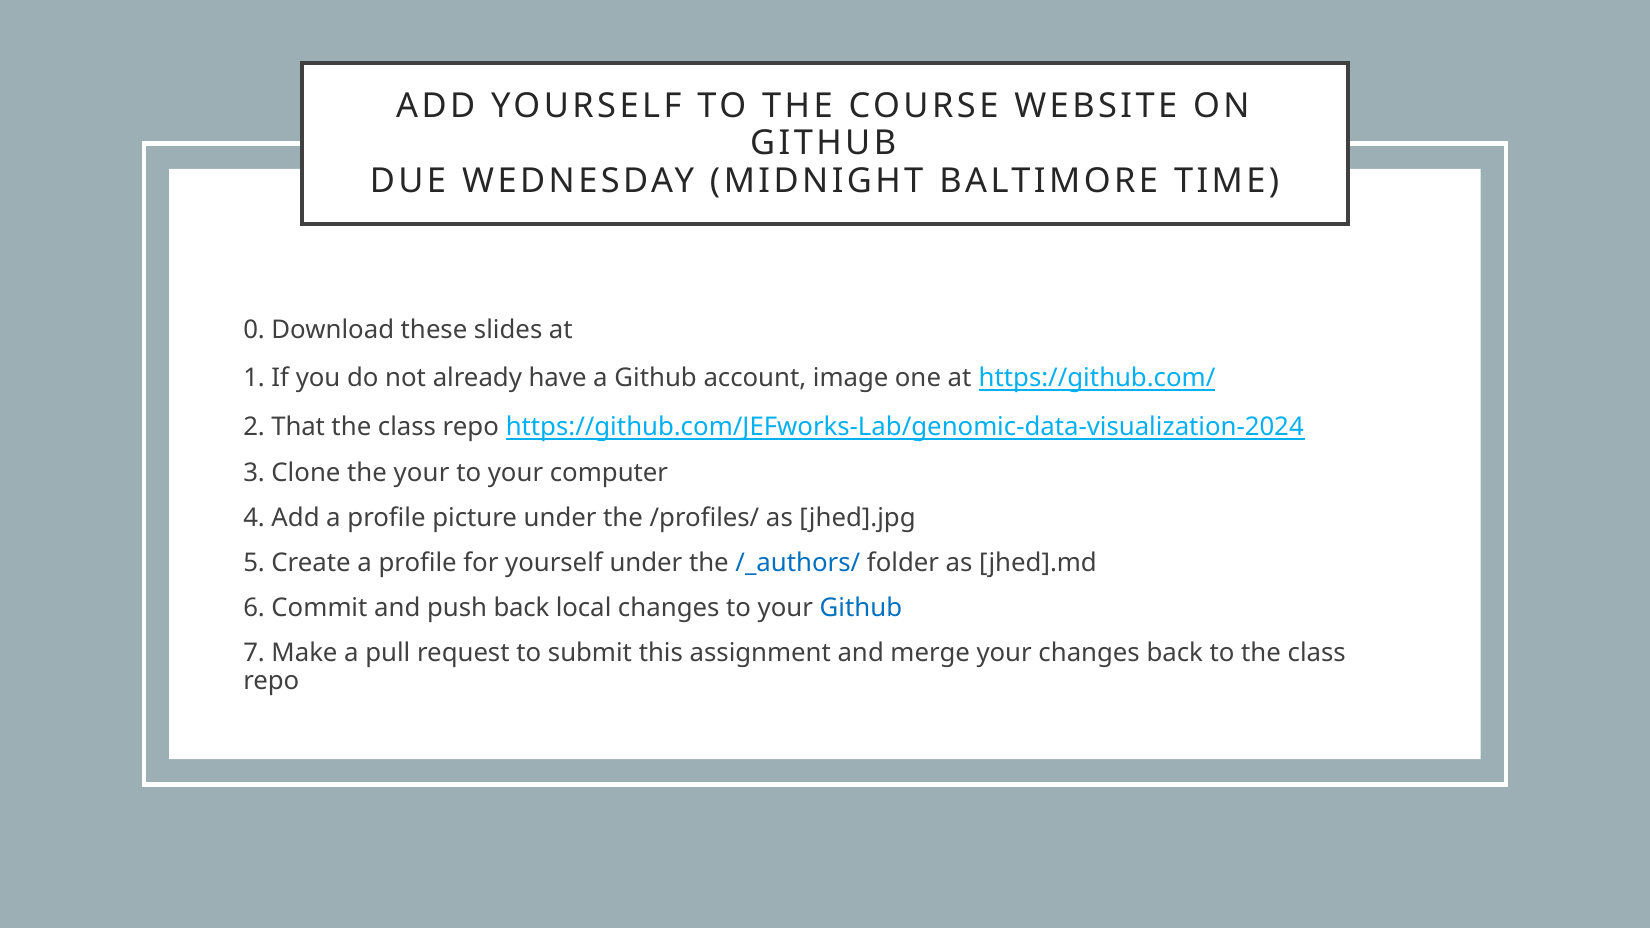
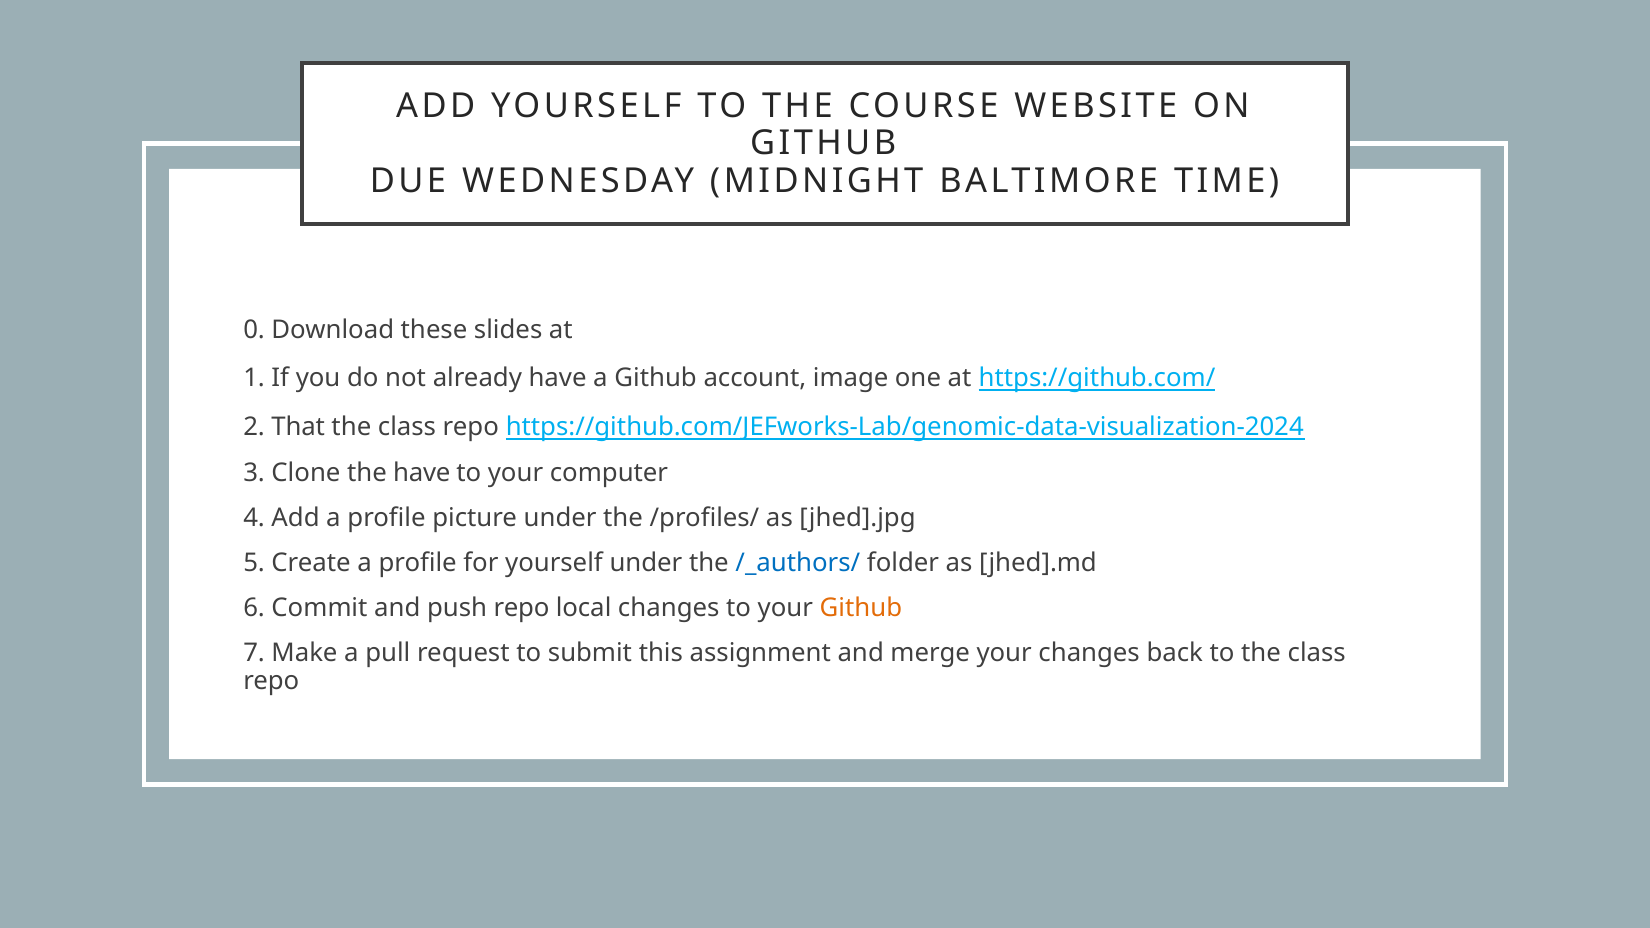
the your: your -> have
push back: back -> repo
Github at (861, 608) colour: blue -> orange
